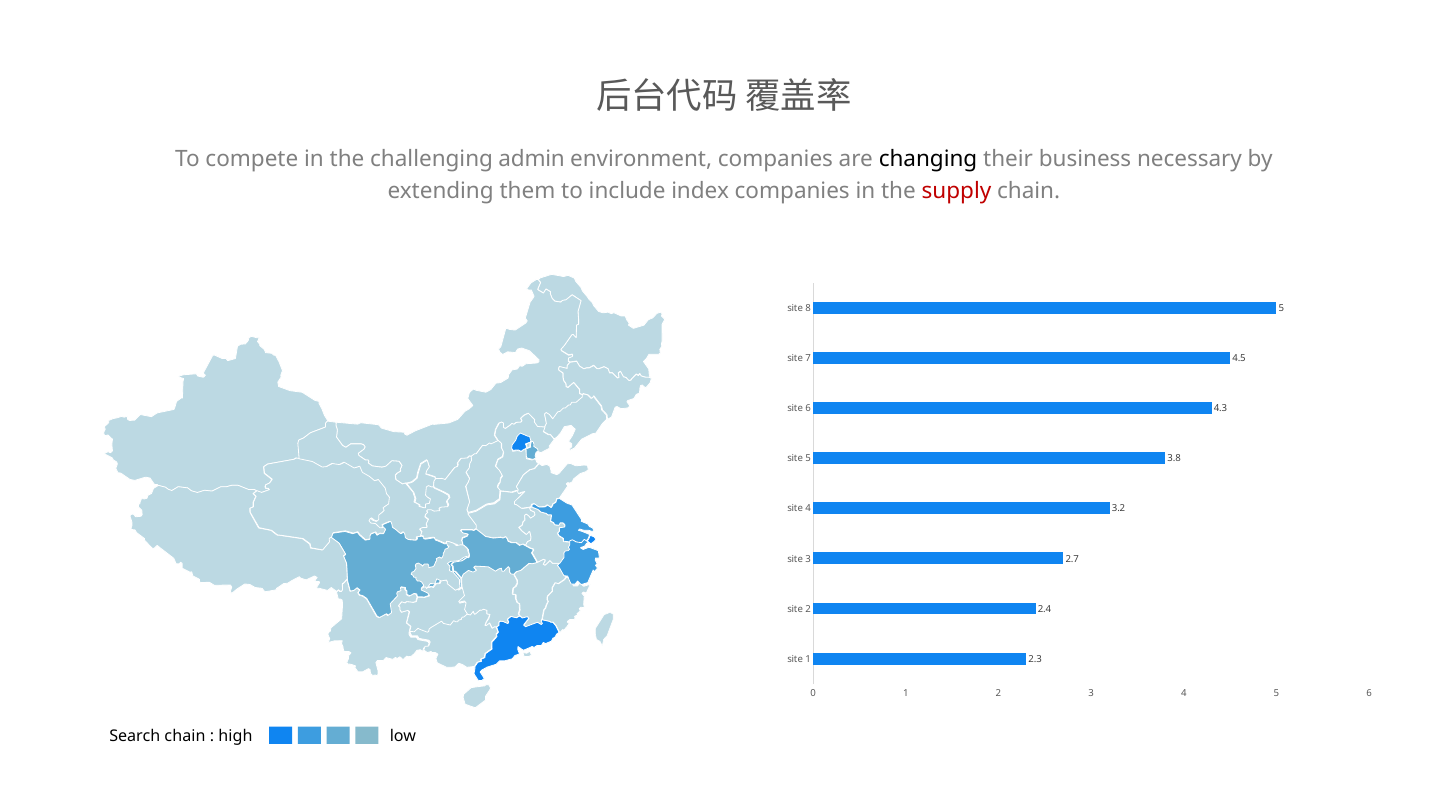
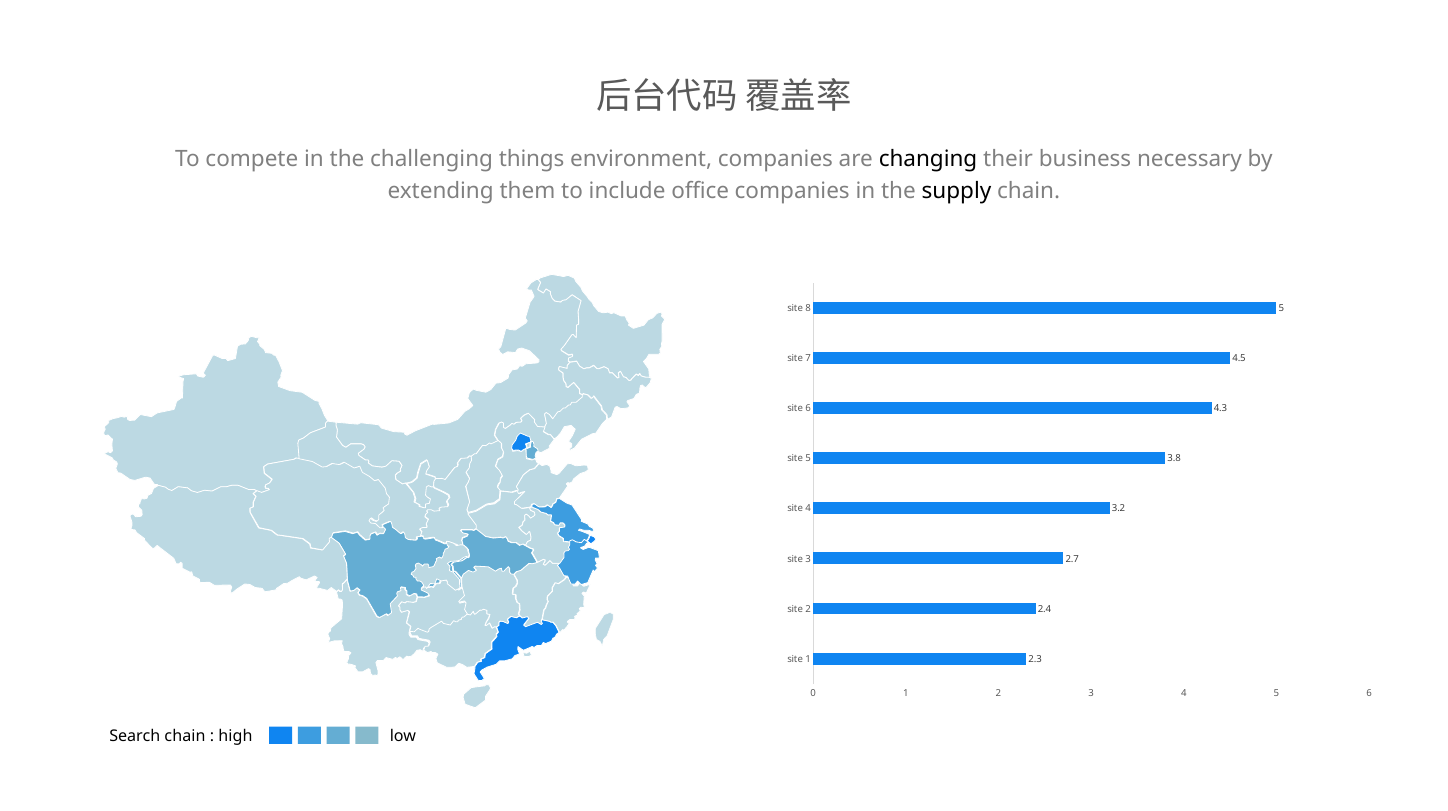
admin: admin -> things
index: index -> office
supply colour: red -> black
